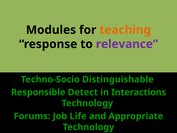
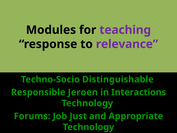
teaching colour: orange -> purple
Detect: Detect -> Jeroen
Life: Life -> Just
